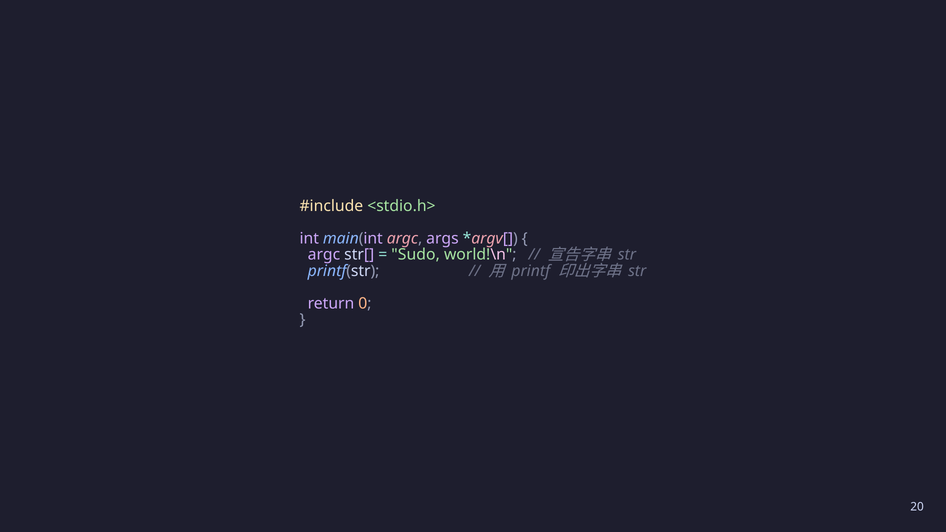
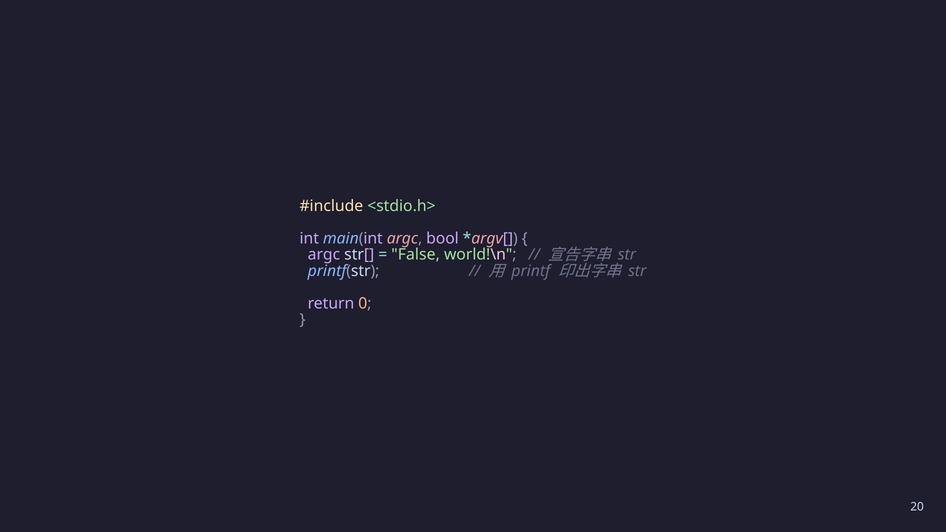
args: args -> bool
Sudo: Sudo -> False
